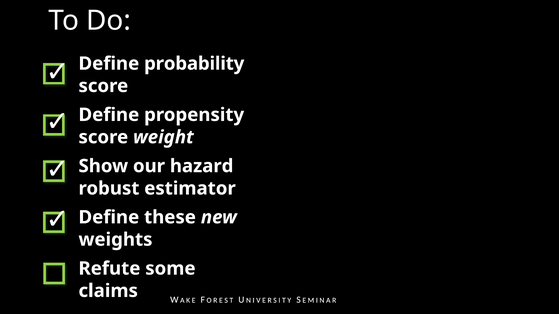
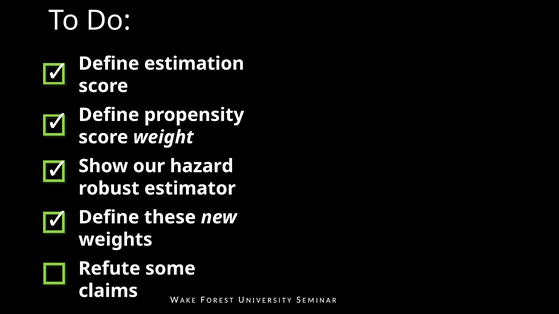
probability: probability -> estimation
